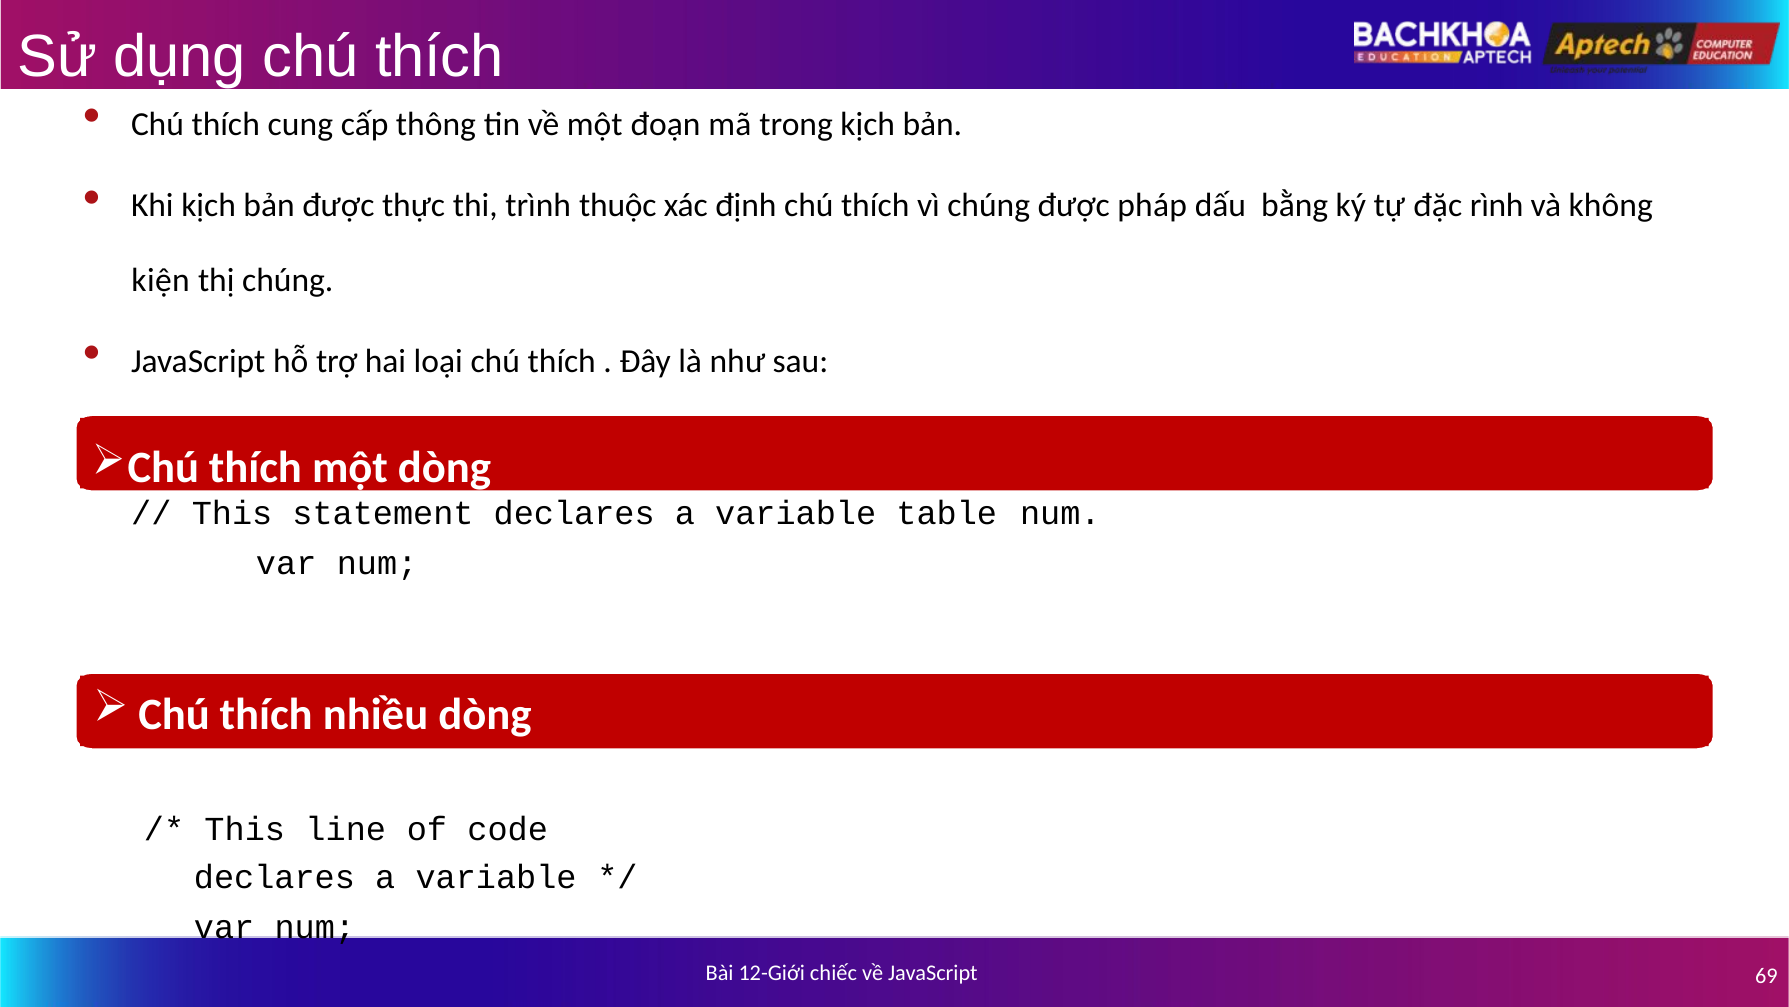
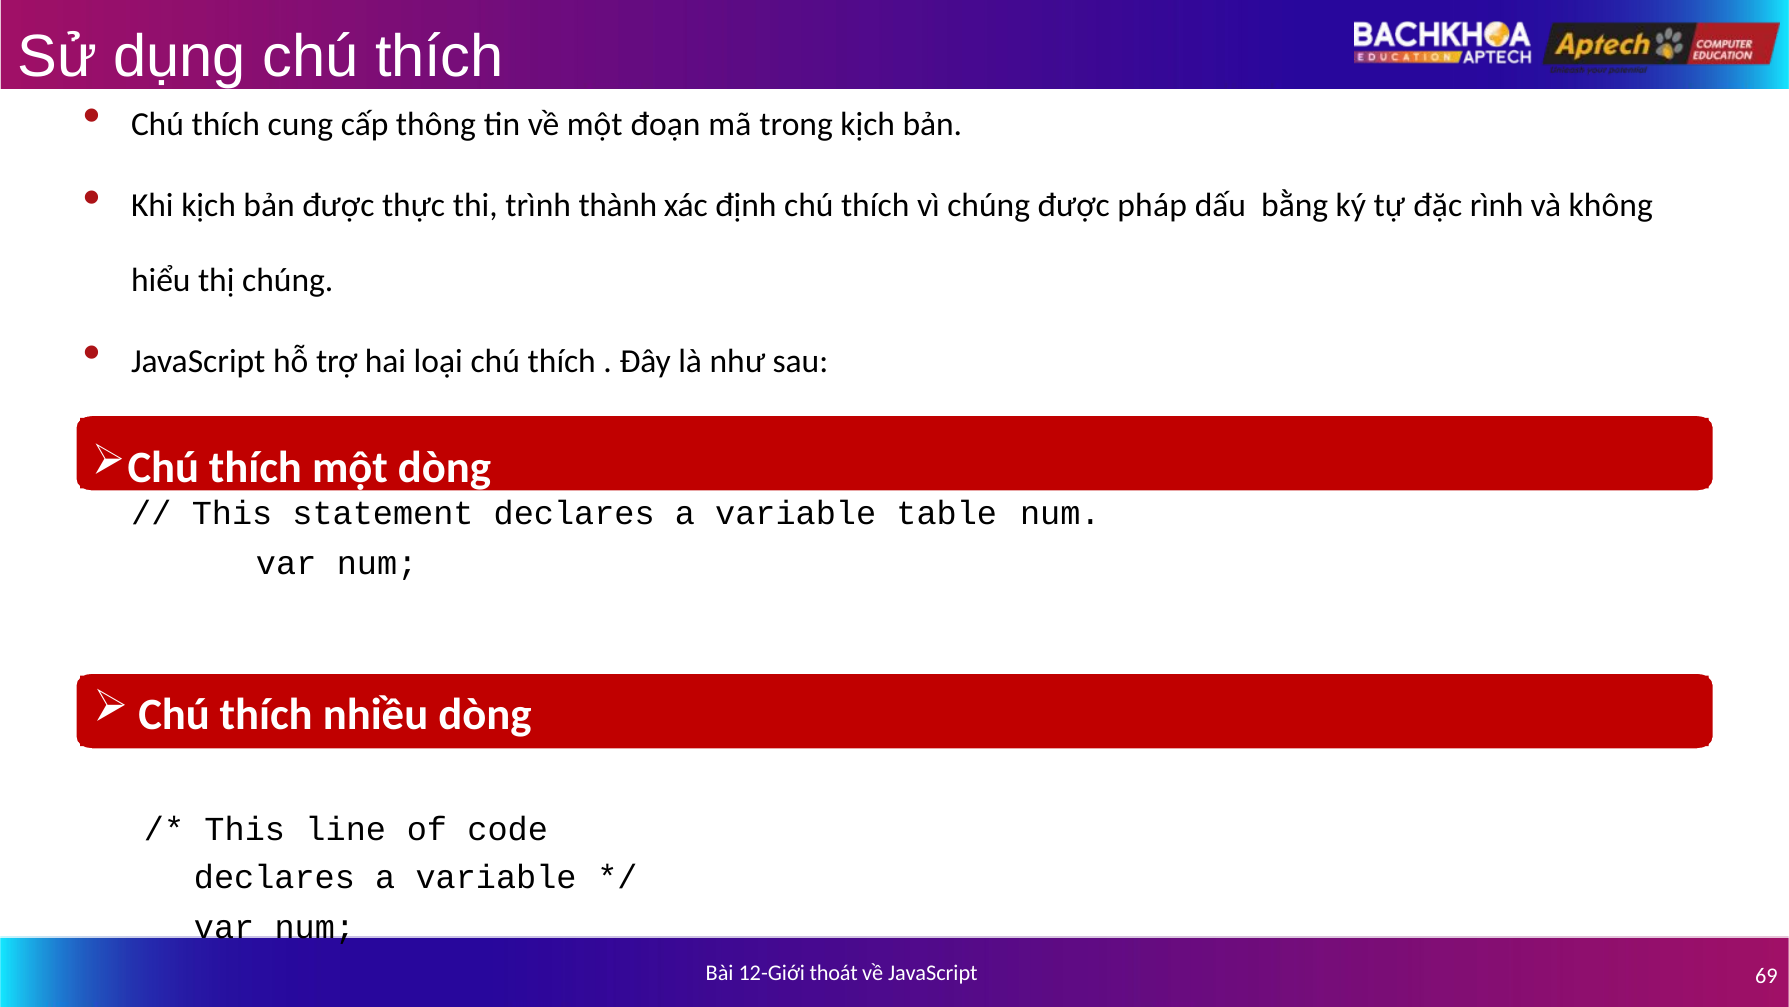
thuộc: thuộc -> thành
kiện: kiện -> hiểu
chiếc: chiếc -> thoát
